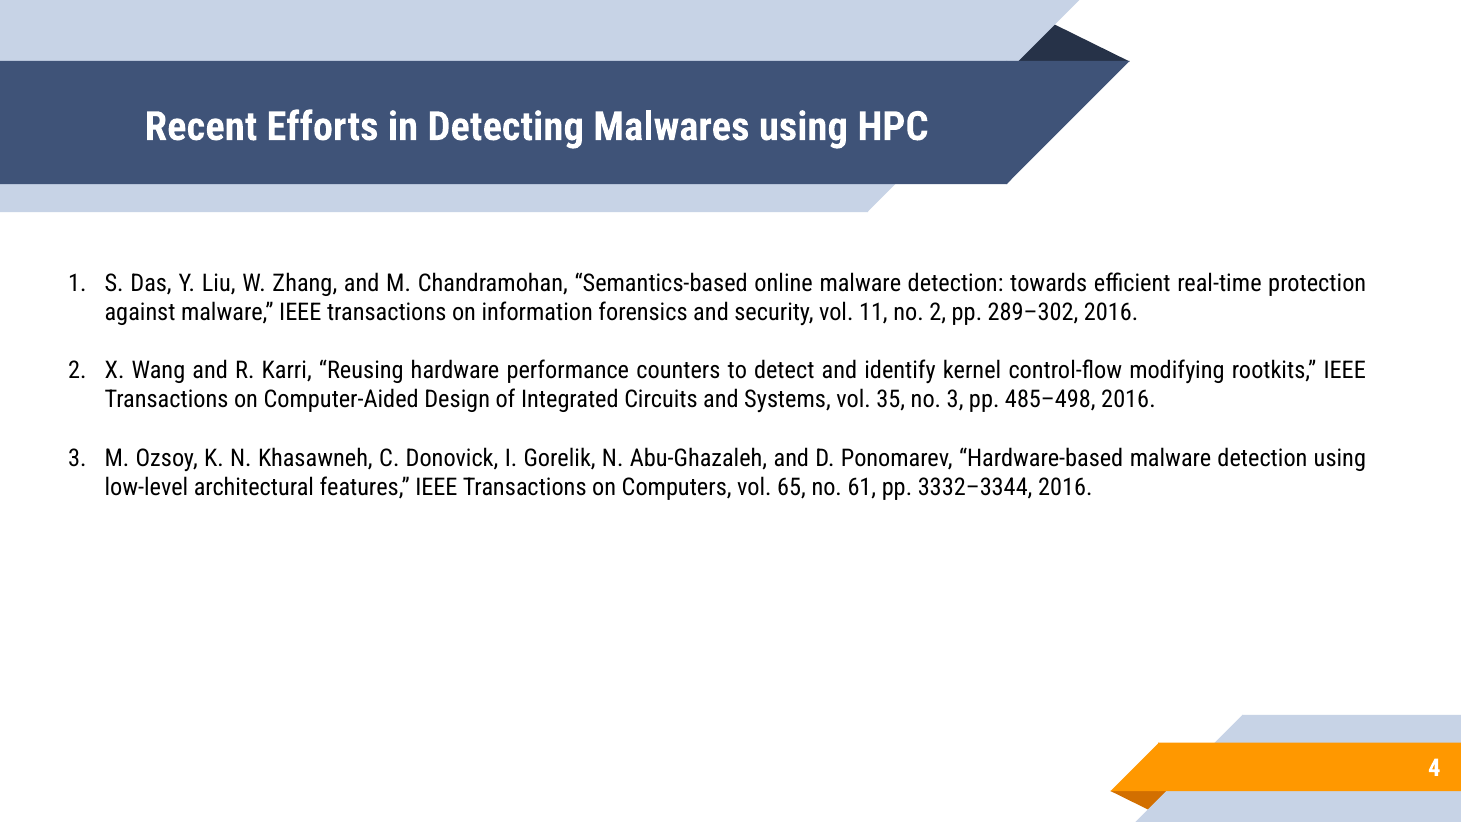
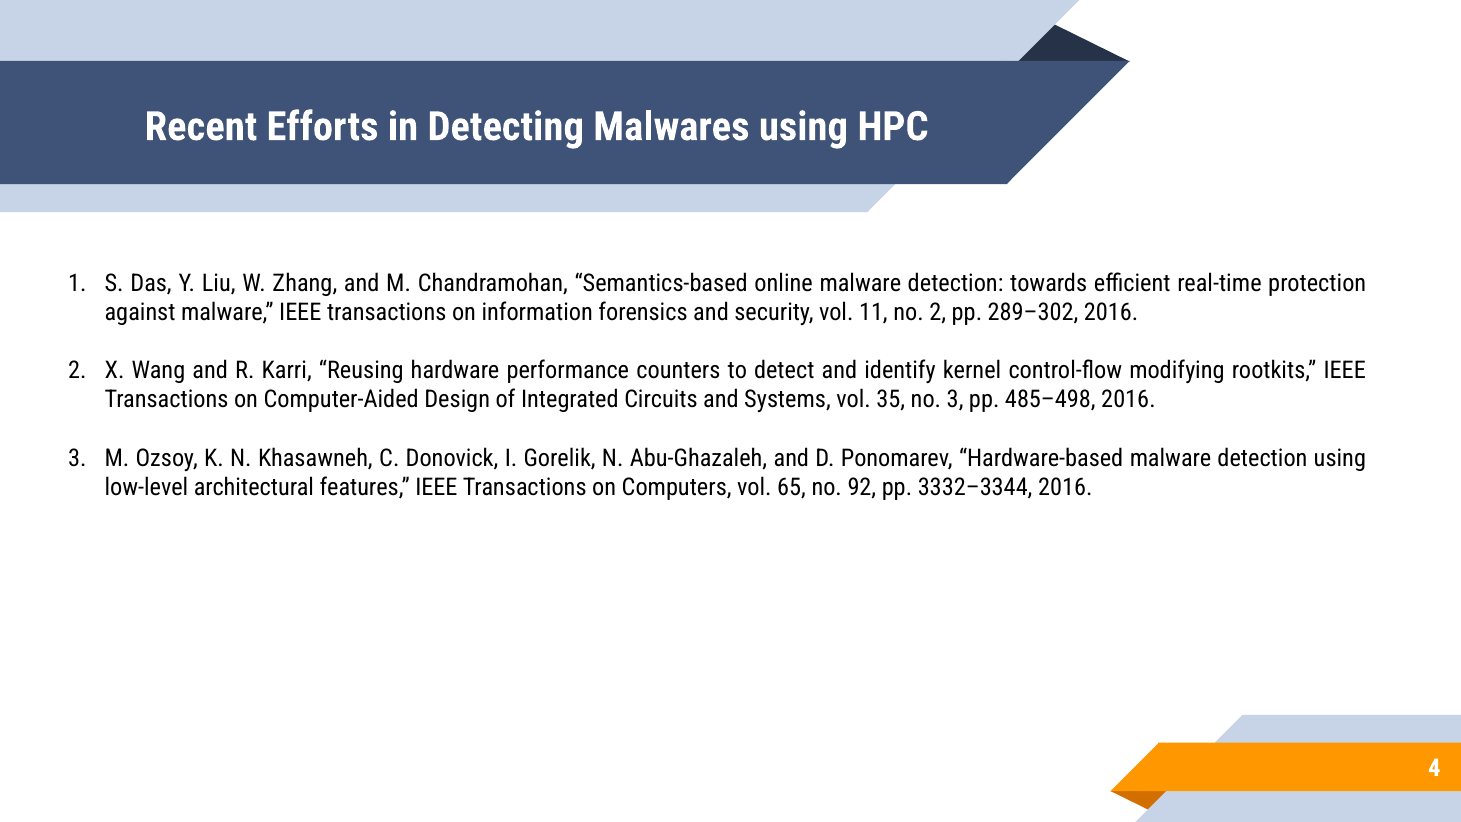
61: 61 -> 92
